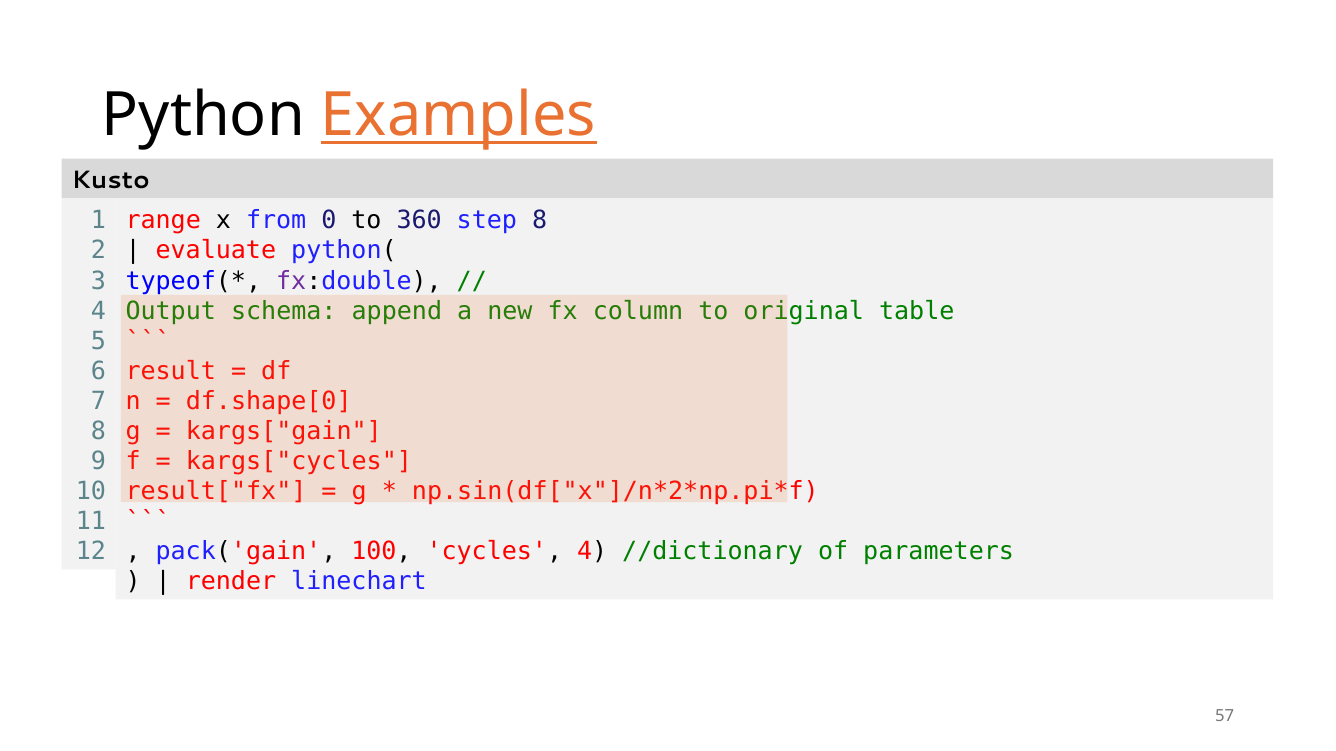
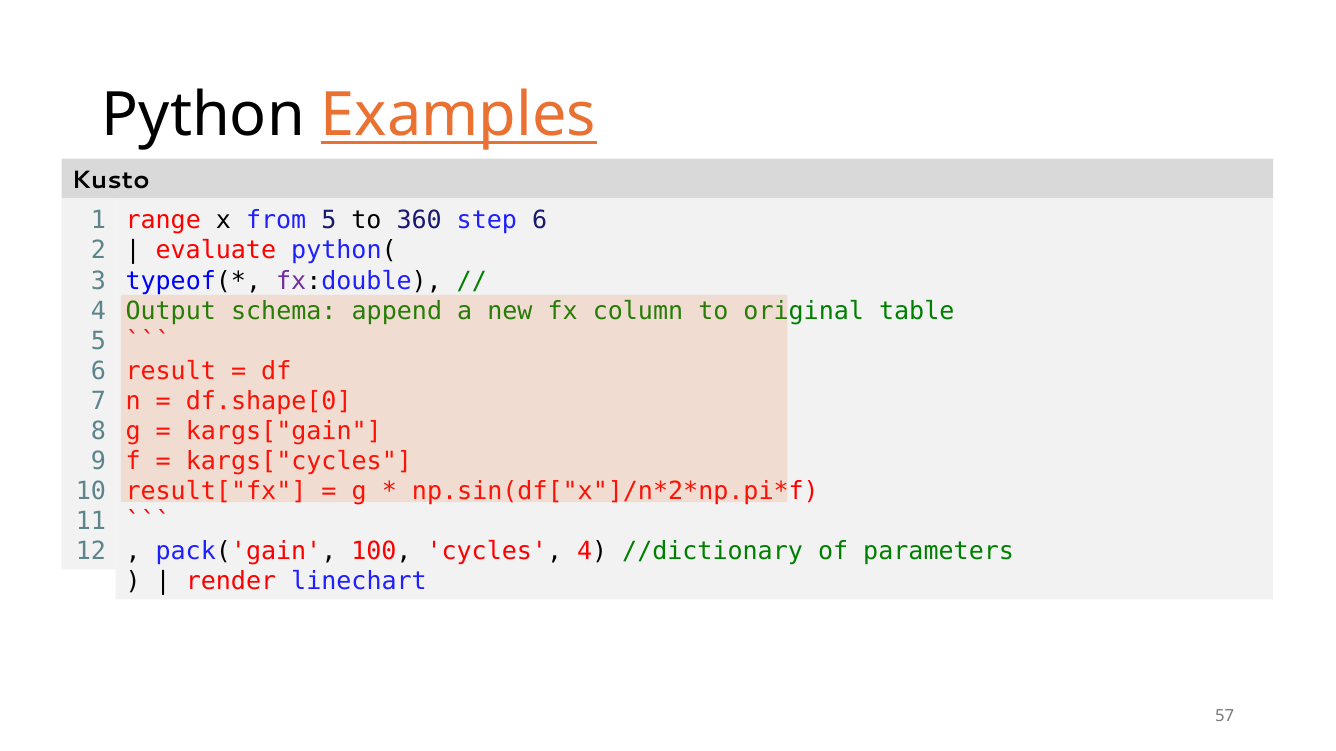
from 0: 0 -> 5
step 8: 8 -> 6
